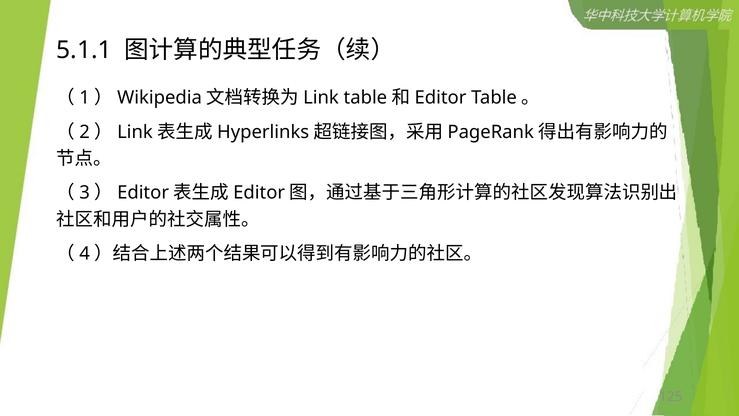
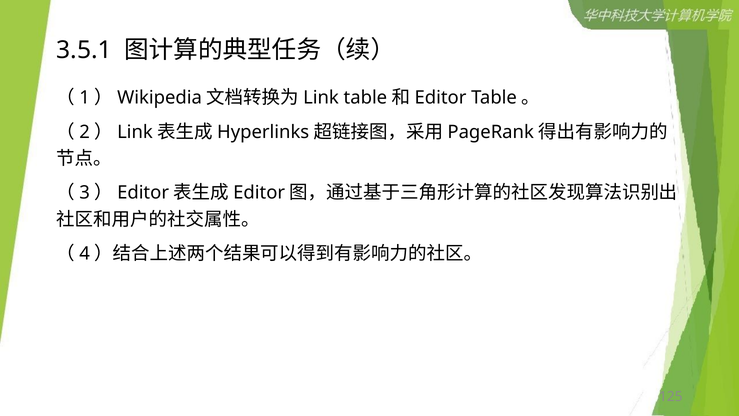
5.1.1: 5.1.1 -> 3.5.1
